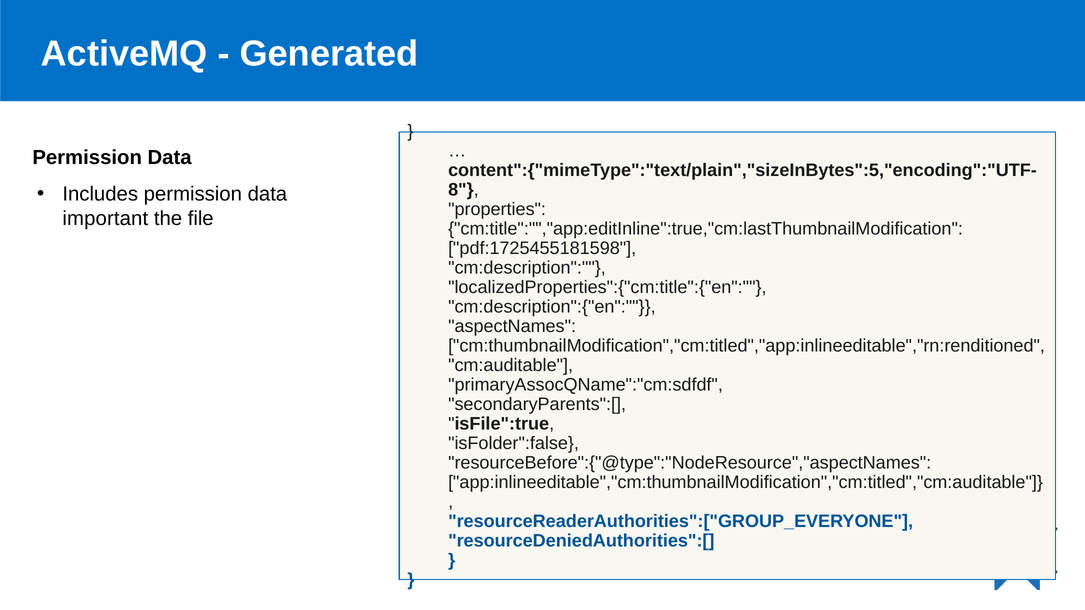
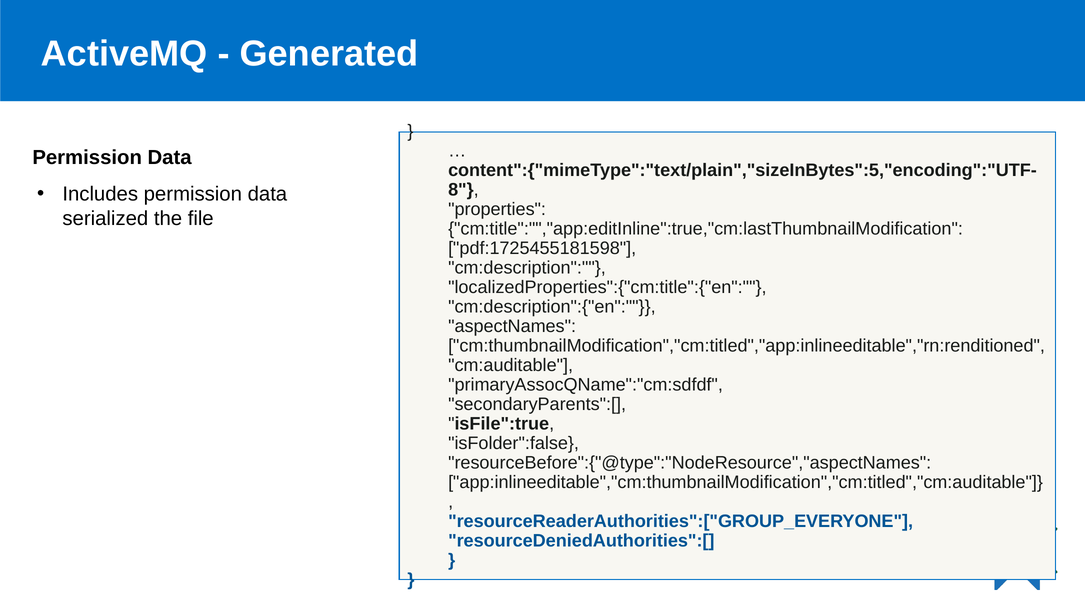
important: important -> serialized
